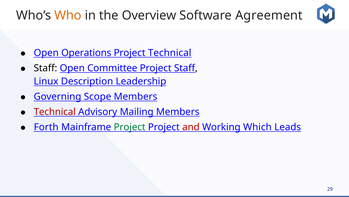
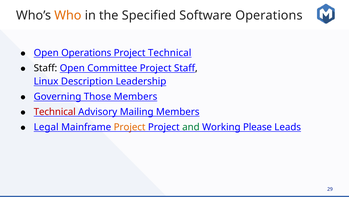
Overview: Overview -> Specified
Software Agreement: Agreement -> Operations
Scope: Scope -> Those
Forth: Forth -> Legal
Project at (130, 127) colour: green -> orange
and colour: red -> green
Which: Which -> Please
